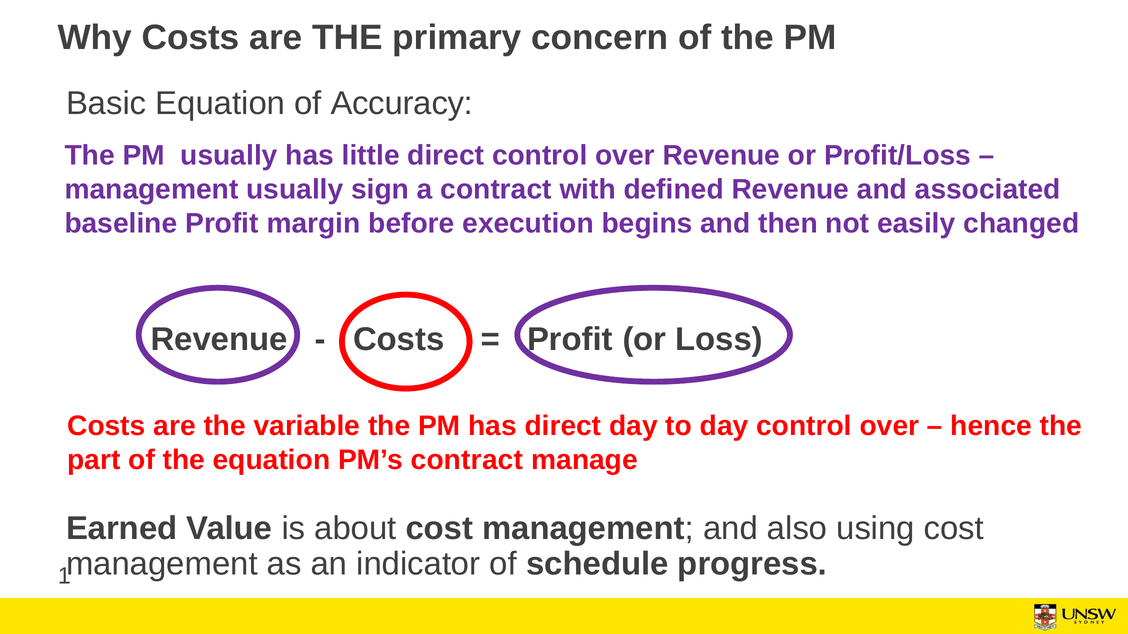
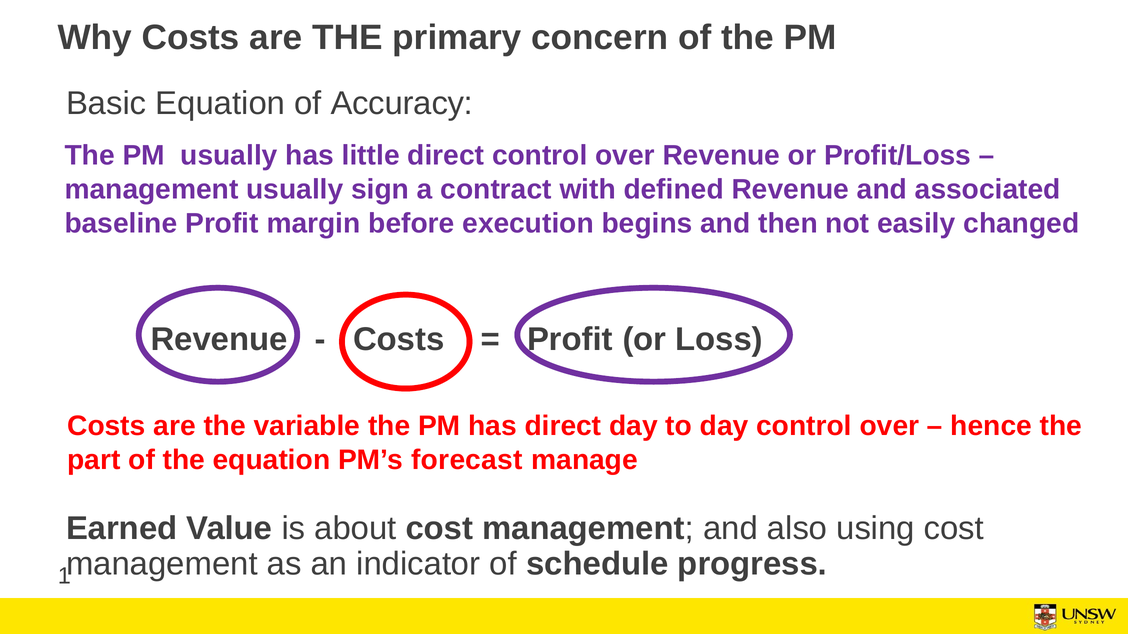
PM’s contract: contract -> forecast
